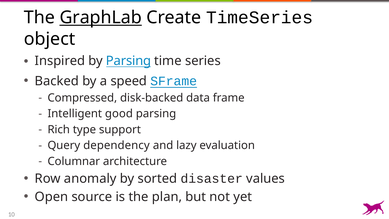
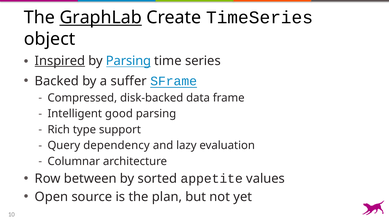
Inspired underline: none -> present
speed: speed -> suffer
anomaly: anomaly -> between
disaster: disaster -> appetite
